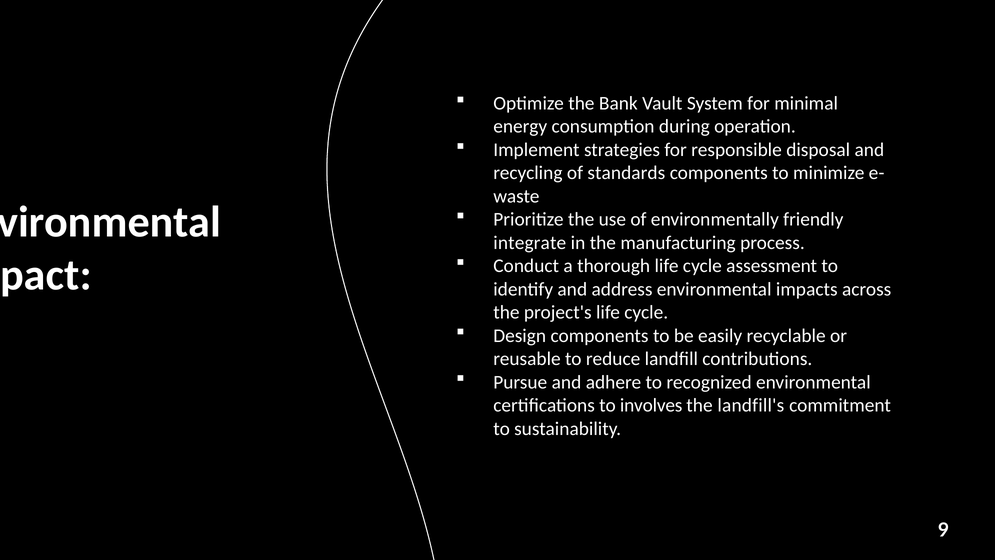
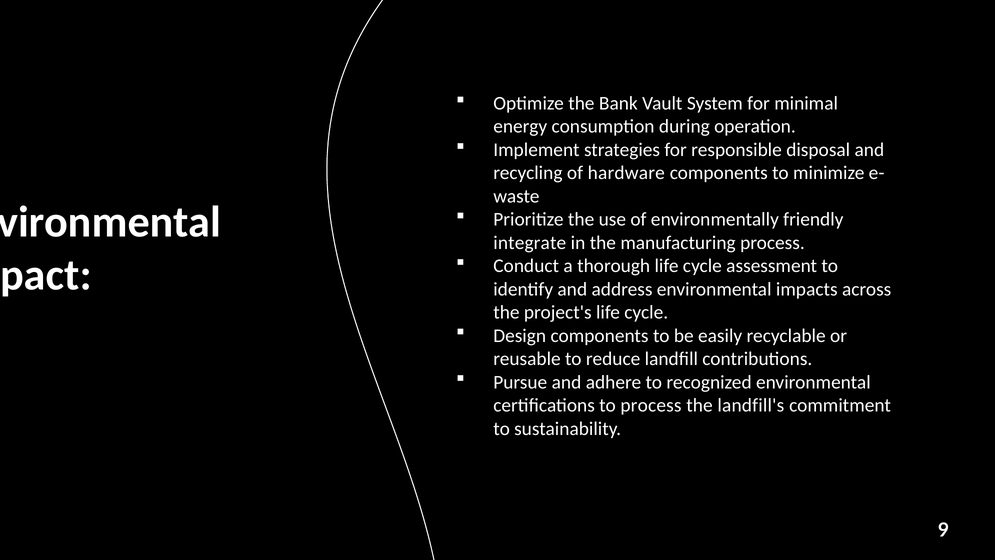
standards: standards -> hardware
to involves: involves -> process
